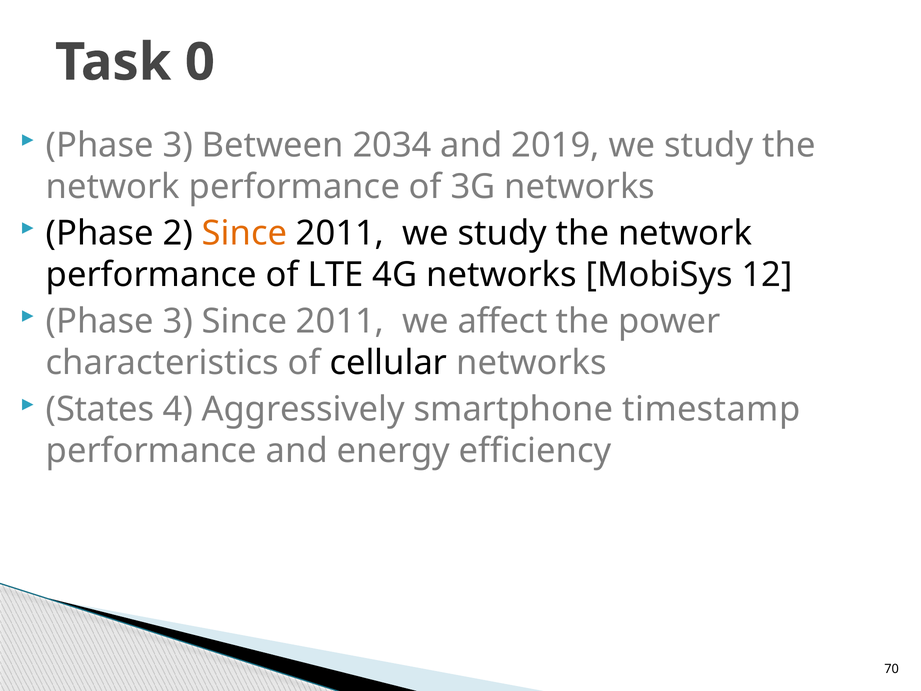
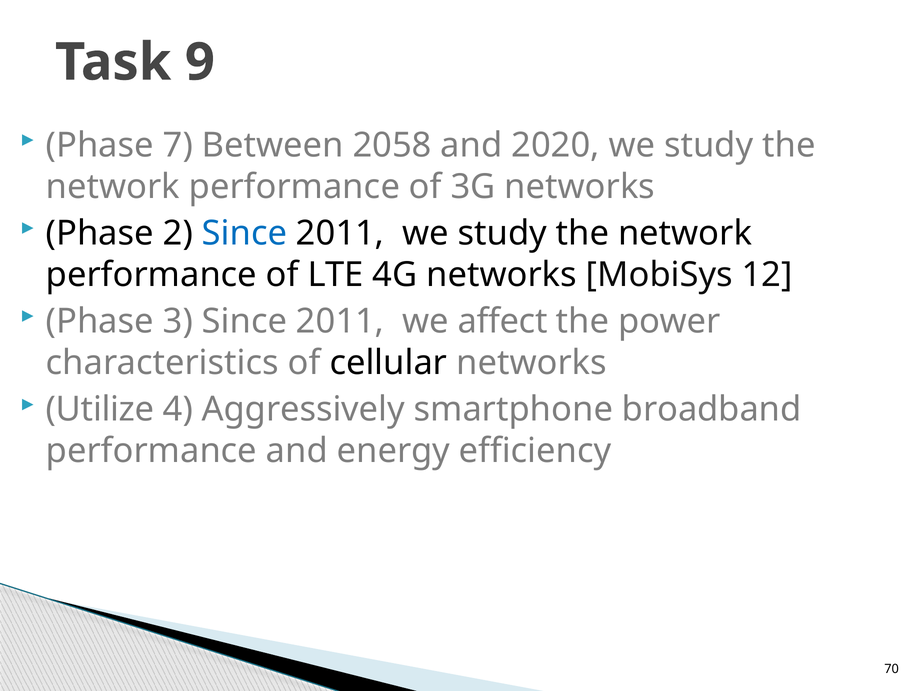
0: 0 -> 9
3 at (178, 145): 3 -> 7
2034: 2034 -> 2058
2019: 2019 -> 2020
Since at (244, 233) colour: orange -> blue
States: States -> Utilize
timestamp: timestamp -> broadband
